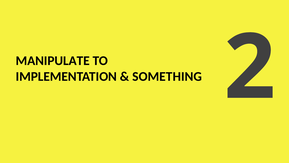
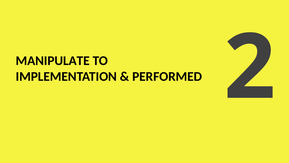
SOMETHING: SOMETHING -> PERFORMED
